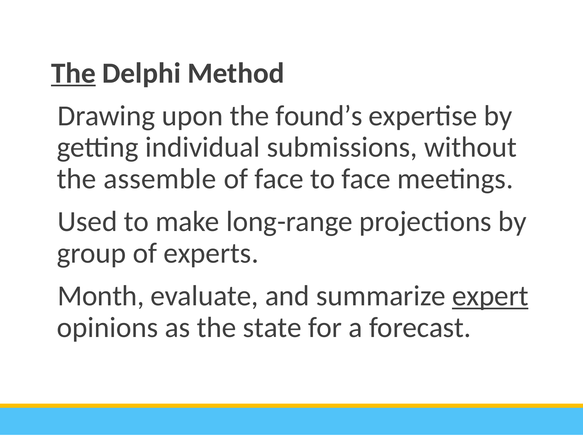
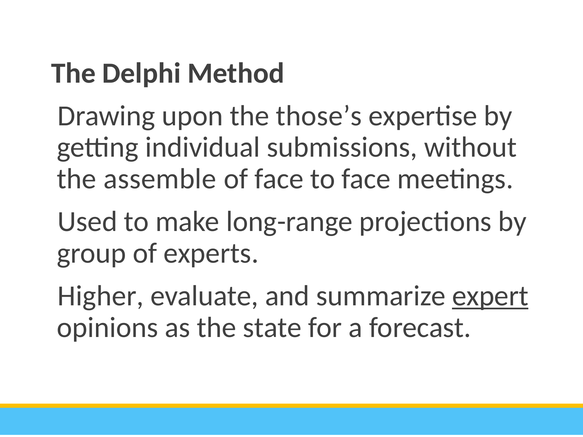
The at (73, 73) underline: present -> none
found’s: found’s -> those’s
Month: Month -> Higher
